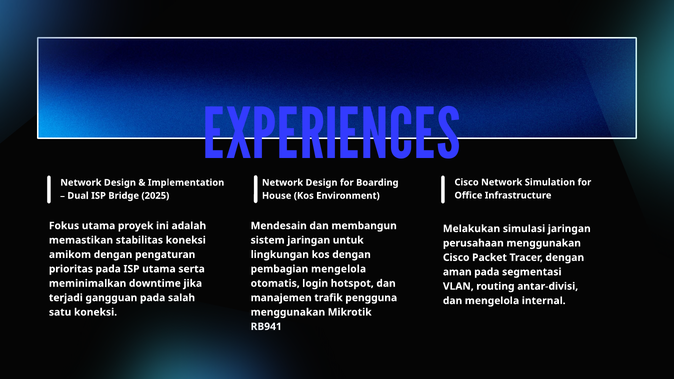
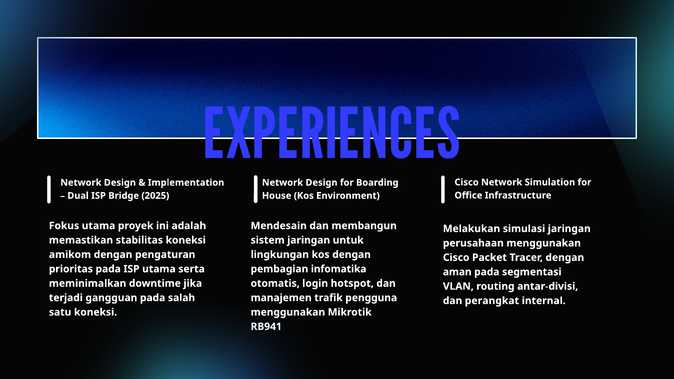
pembagian mengelola: mengelola -> infomatika
dan mengelola: mengelola -> perangkat
